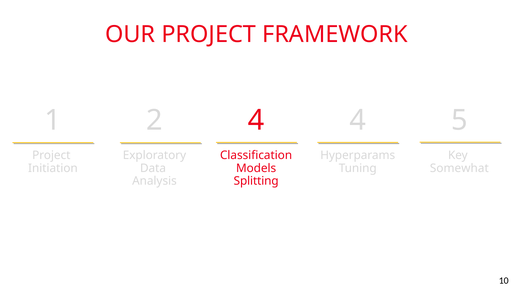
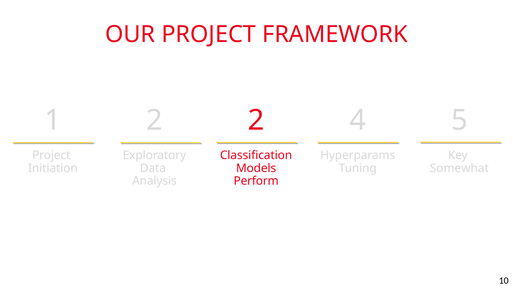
2 4: 4 -> 2
Splitting: Splitting -> Perform
